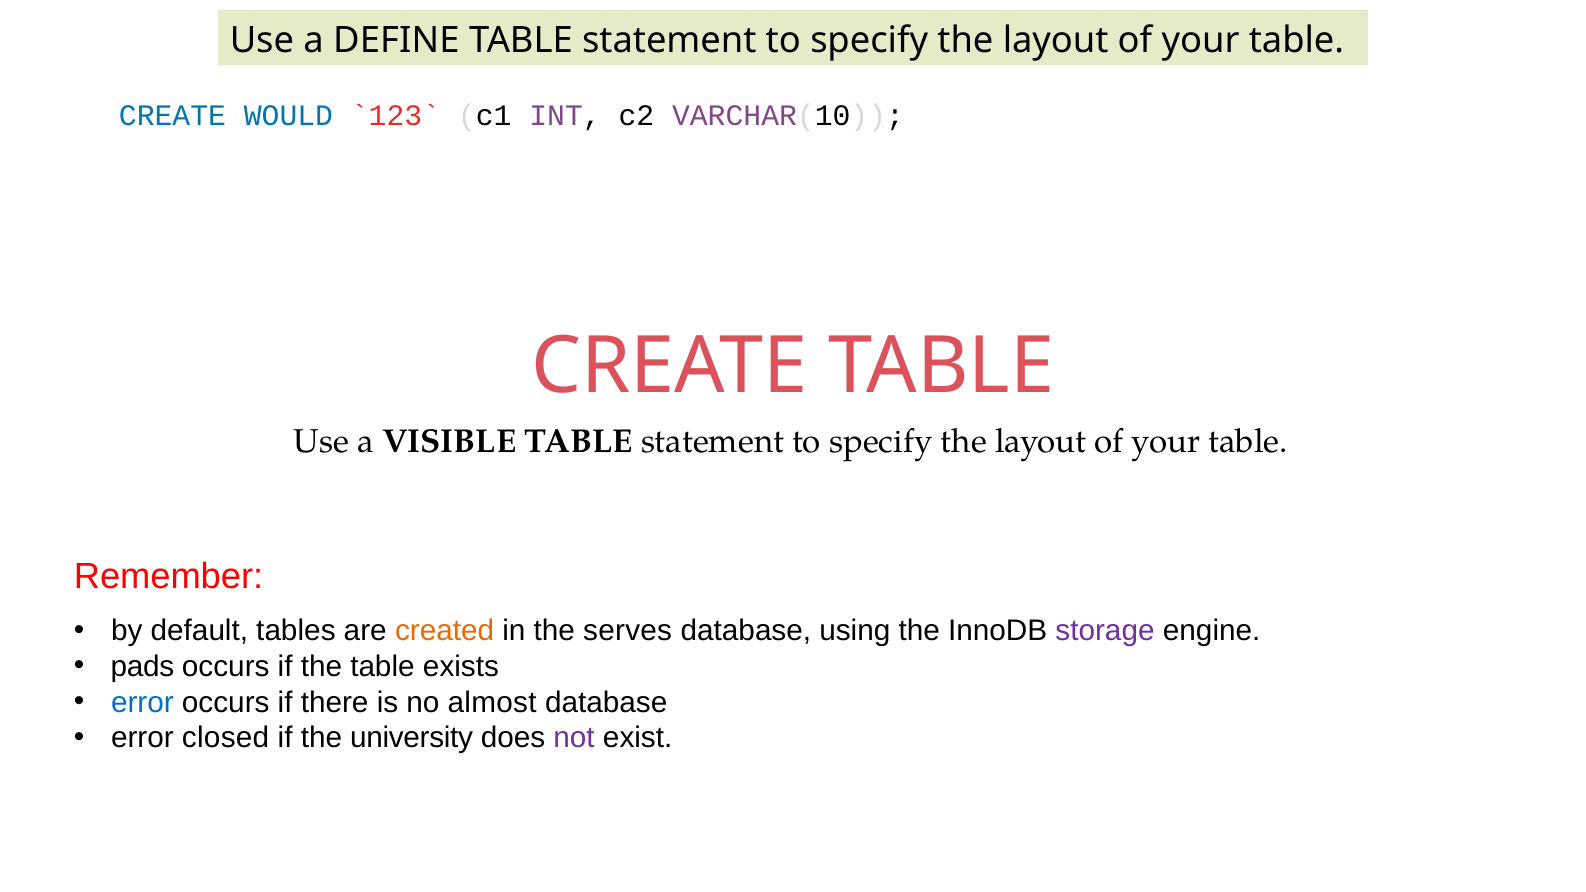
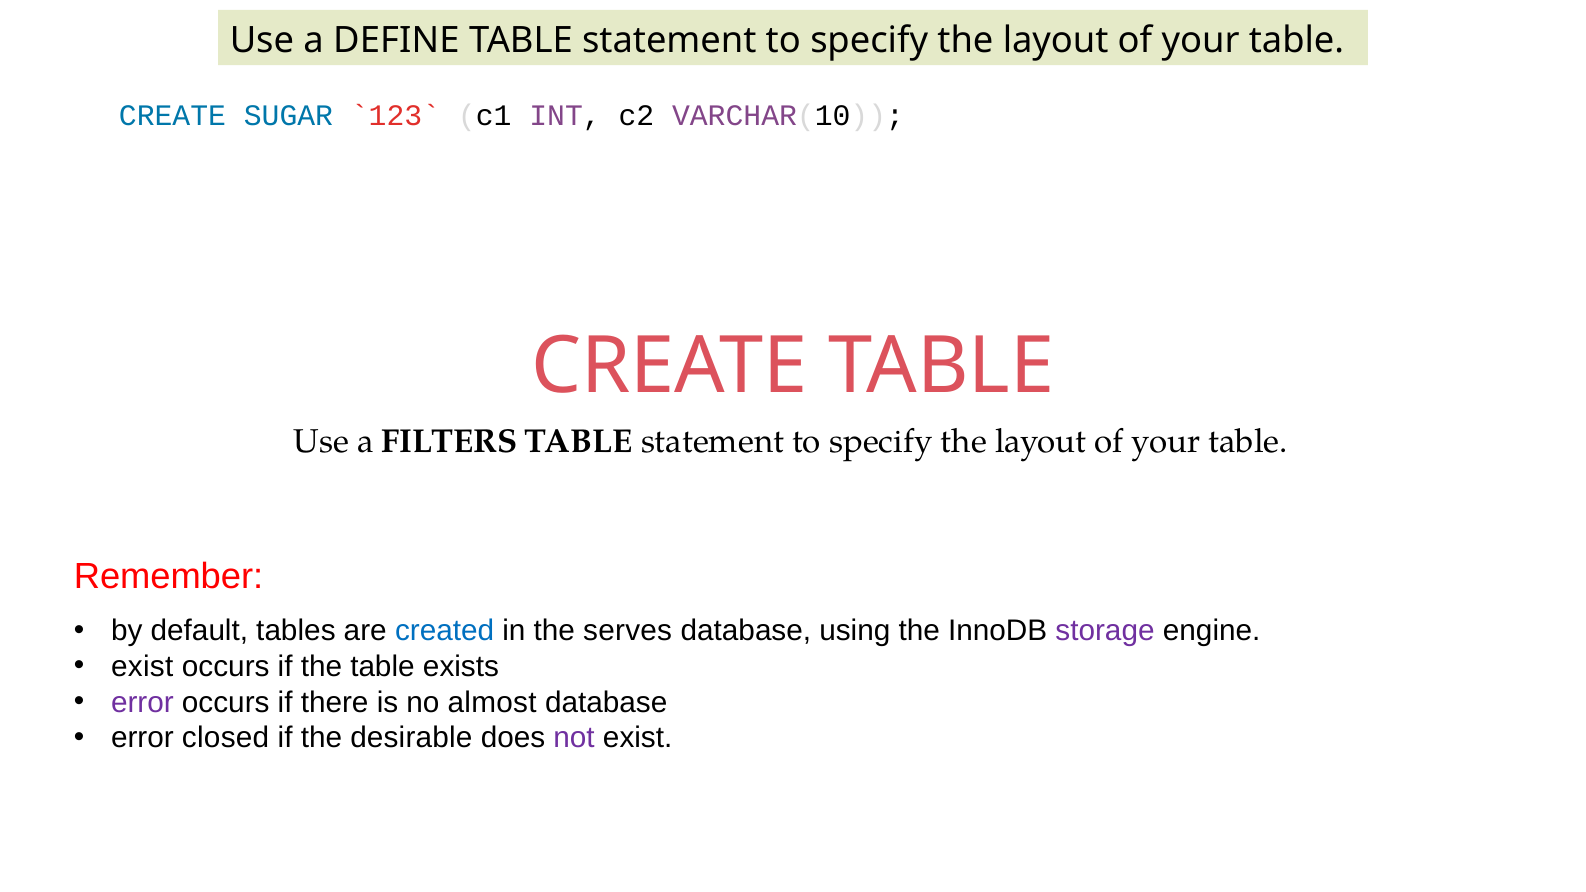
WOULD: WOULD -> SUGAR
VISIBLE: VISIBLE -> FILTERS
created colour: orange -> blue
pads at (143, 667): pads -> exist
error at (142, 703) colour: blue -> purple
university: university -> desirable
